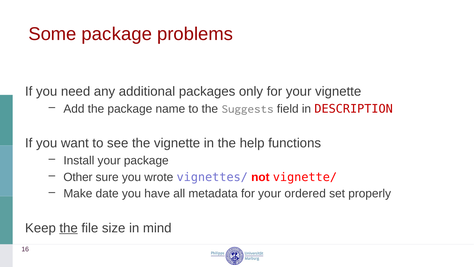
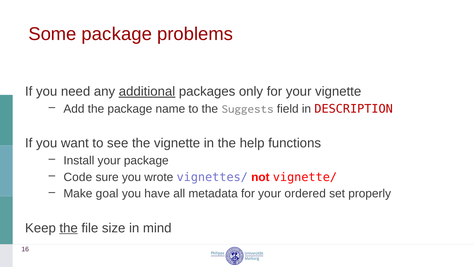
additional underline: none -> present
Other: Other -> Code
date: date -> goal
